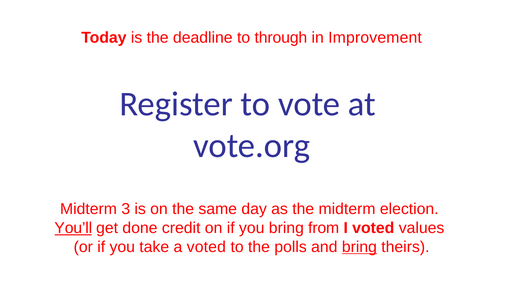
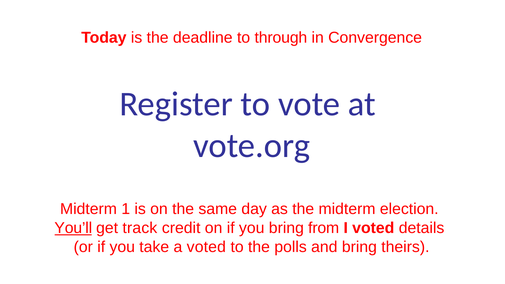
Improvement: Improvement -> Convergence
3: 3 -> 1
done: done -> track
values: values -> details
bring at (359, 247) underline: present -> none
